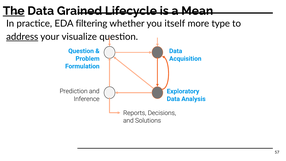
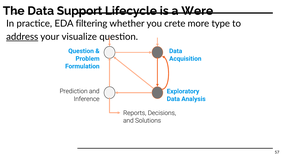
The underline: present -> none
Grained: Grained -> Support
Mean: Mean -> Were
itself: itself -> crete
